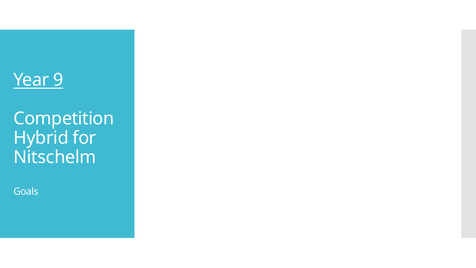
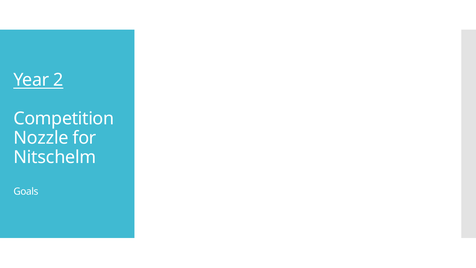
9: 9 -> 2
Hybrid: Hybrid -> Nozzle
